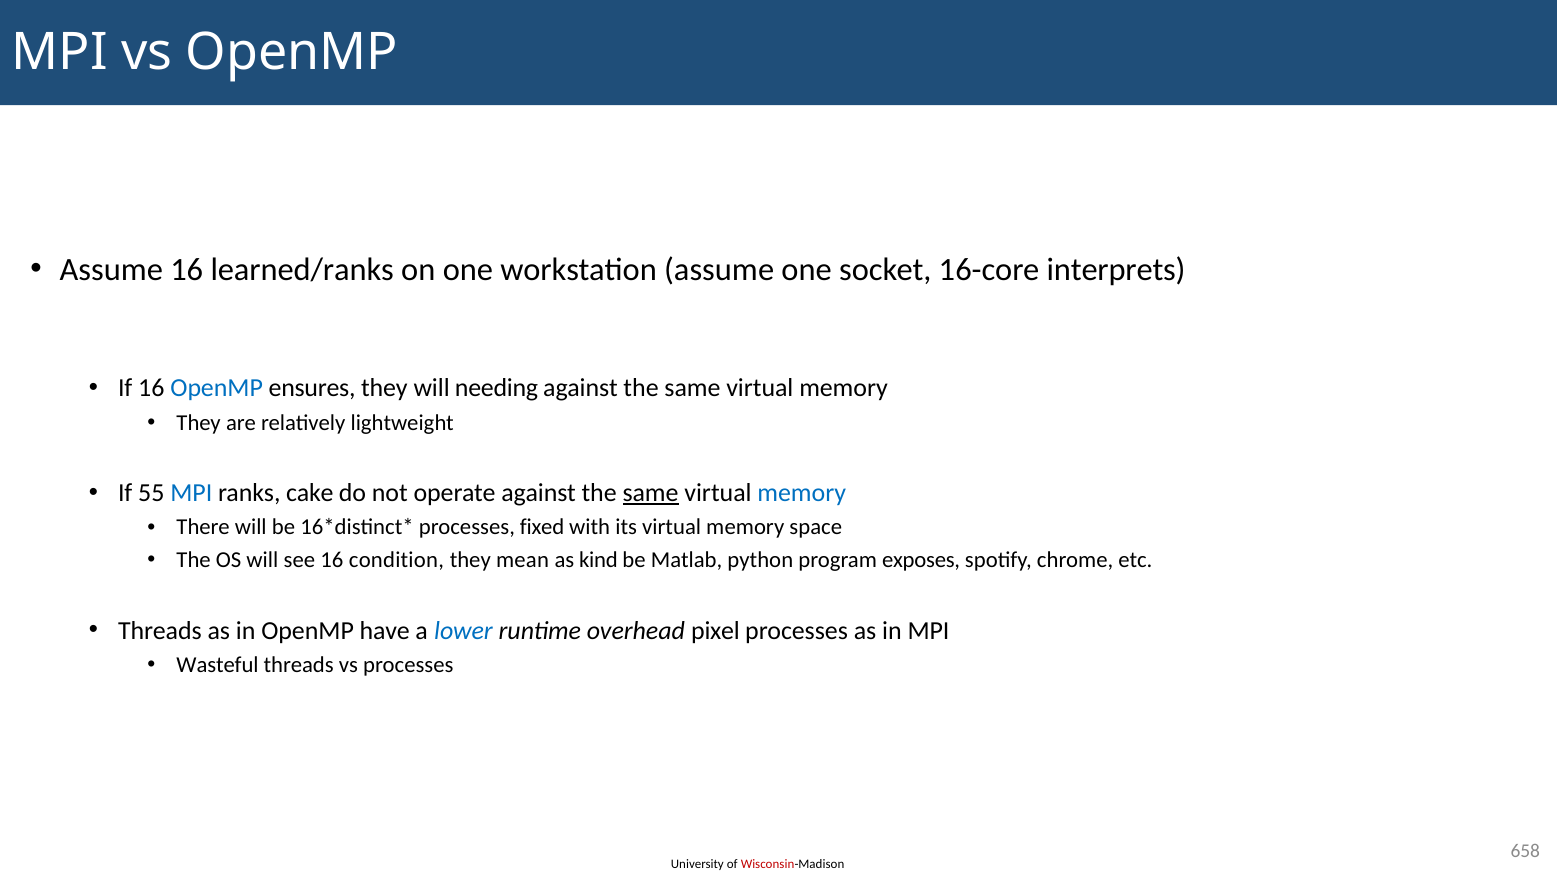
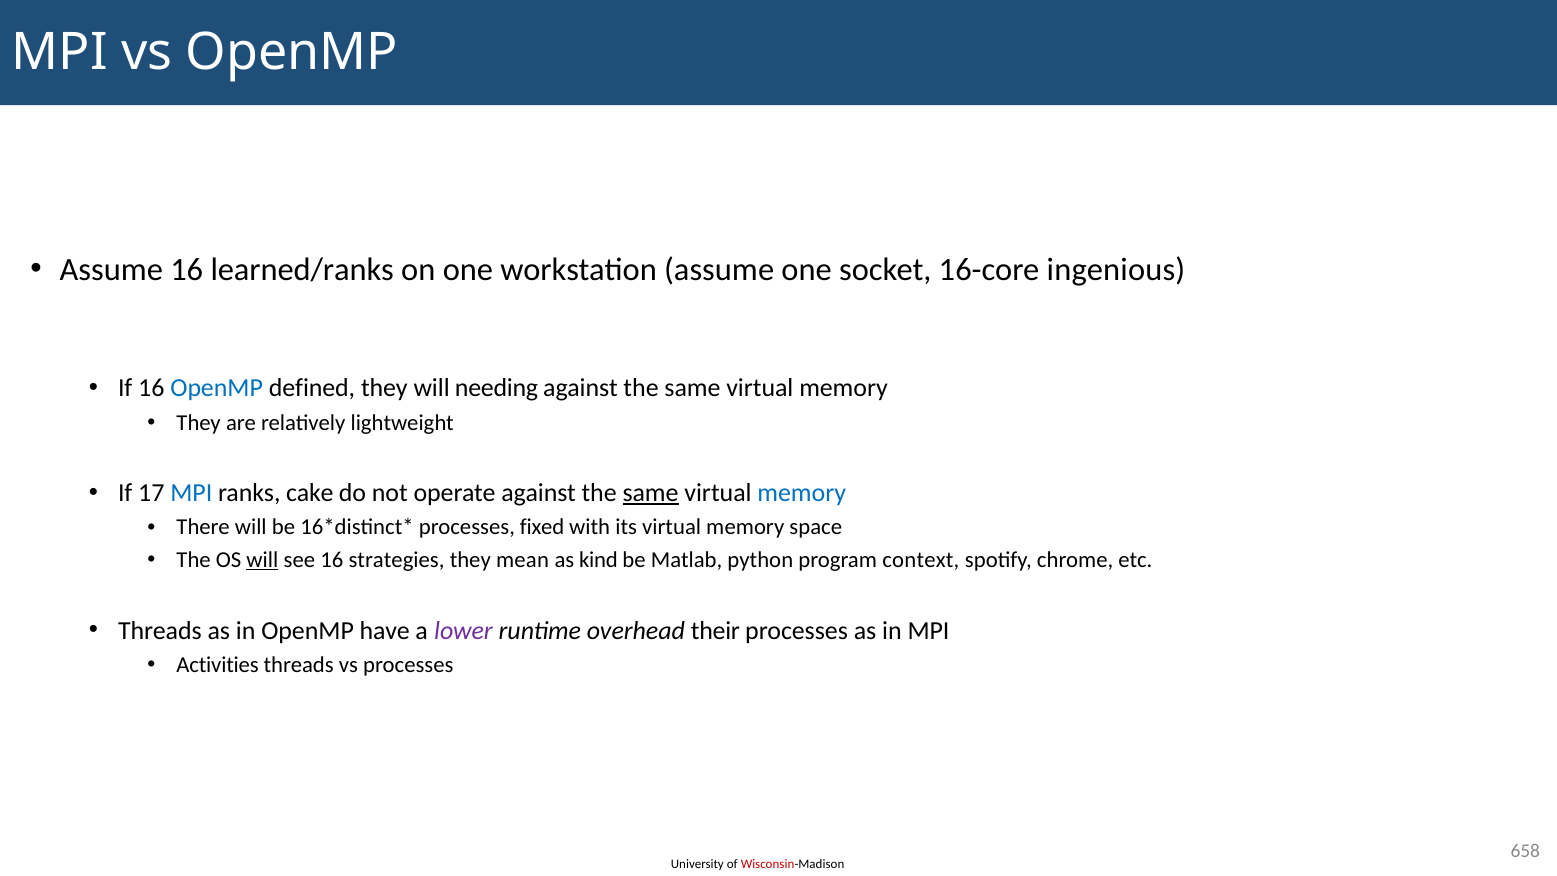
interprets: interprets -> ingenious
ensures: ensures -> defined
55: 55 -> 17
will at (262, 560) underline: none -> present
condition: condition -> strategies
exposes: exposes -> context
lower colour: blue -> purple
pixel: pixel -> their
Wasteful: Wasteful -> Activities
